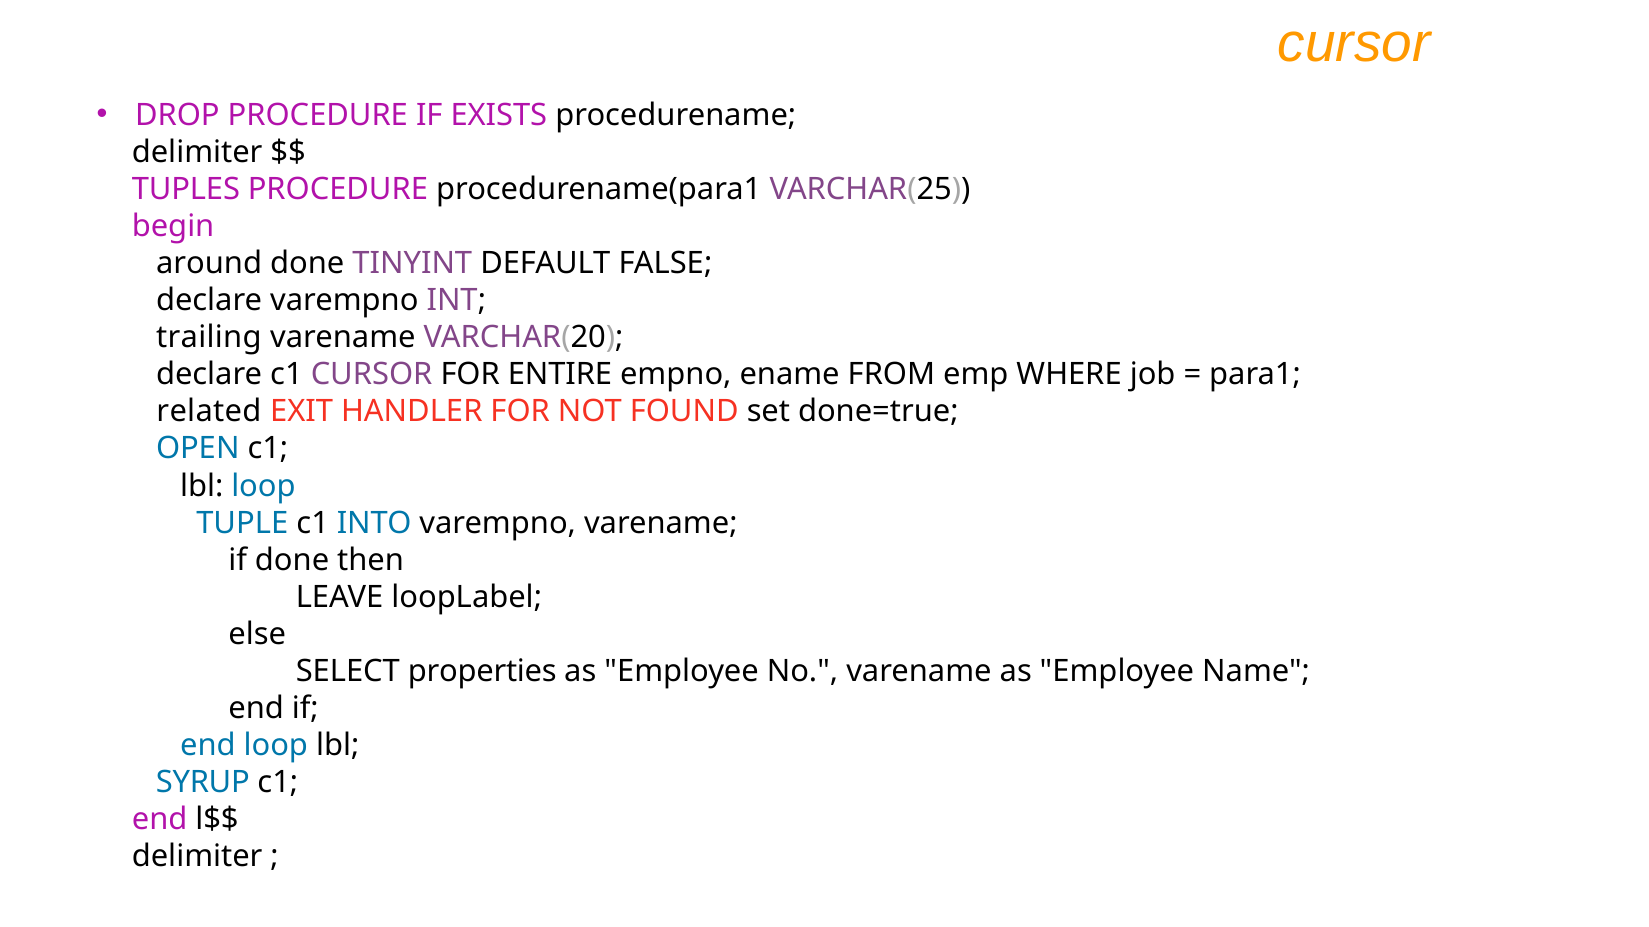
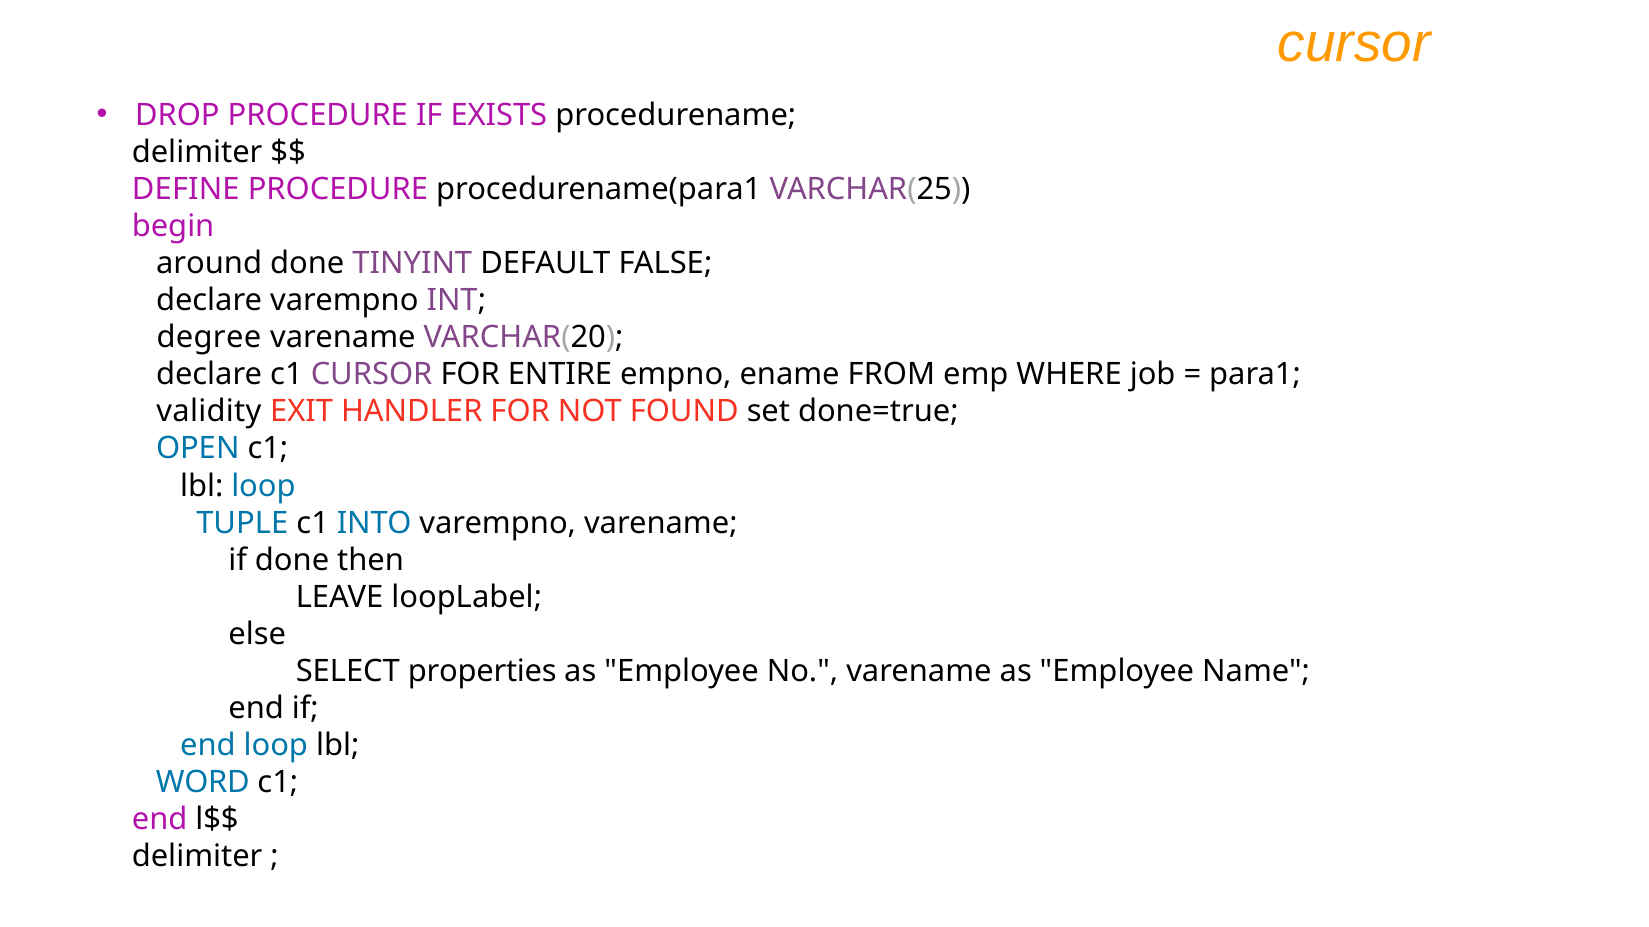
TUPLES: TUPLES -> DEFINE
trailing: trailing -> degree
related: related -> validity
SYRUP: SYRUP -> WORD
